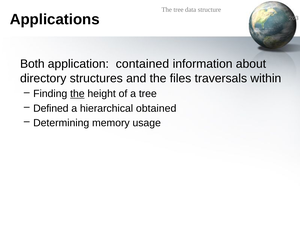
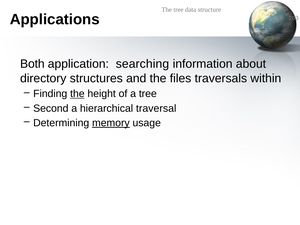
contained: contained -> searching
Defined: Defined -> Second
obtained: obtained -> traversal
memory underline: none -> present
